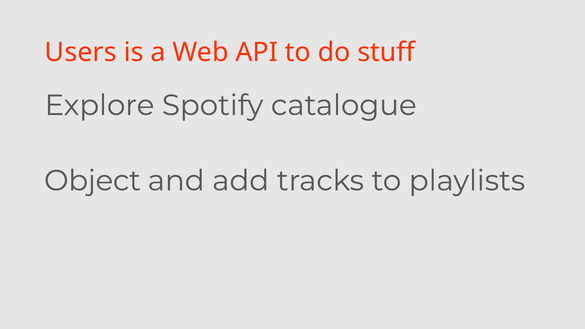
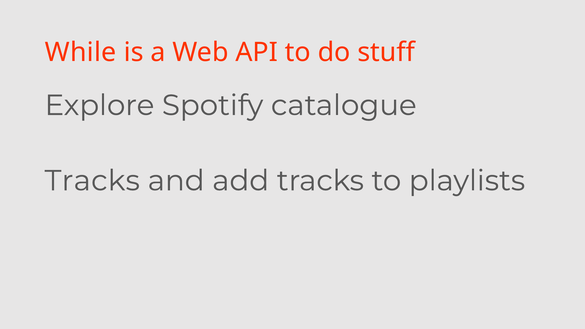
Users: Users -> While
Object at (93, 181): Object -> Tracks
